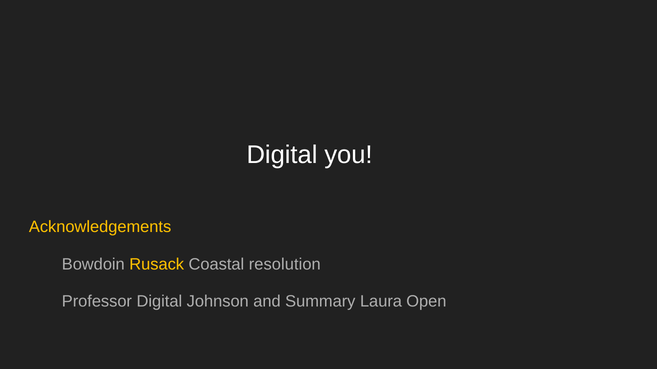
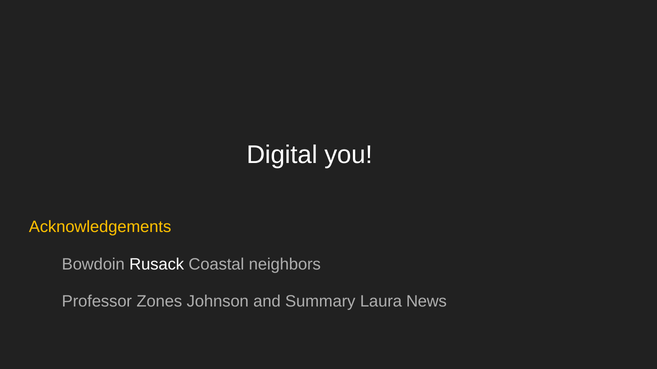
Rusack colour: yellow -> white
resolution: resolution -> neighbors
Professor Digital: Digital -> Zones
Open: Open -> News
